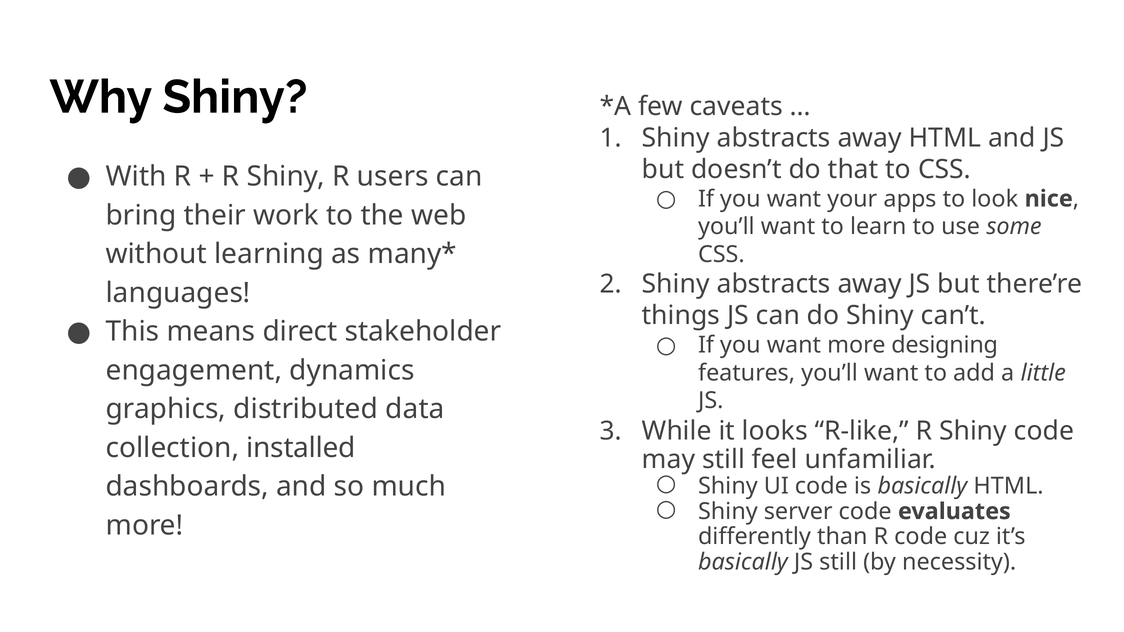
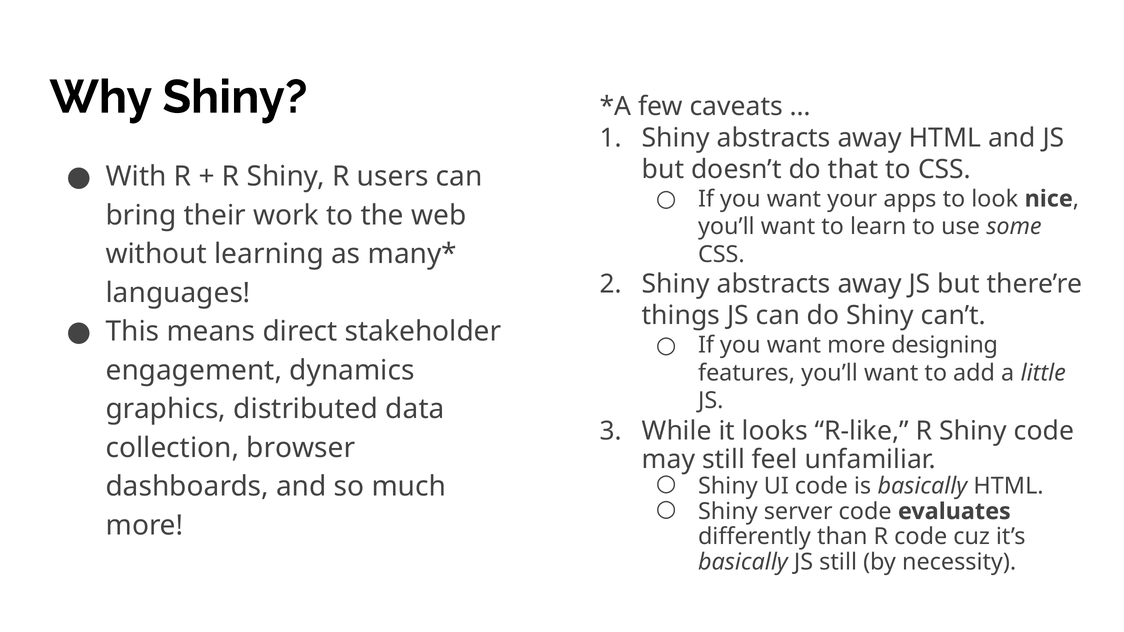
installed: installed -> browser
